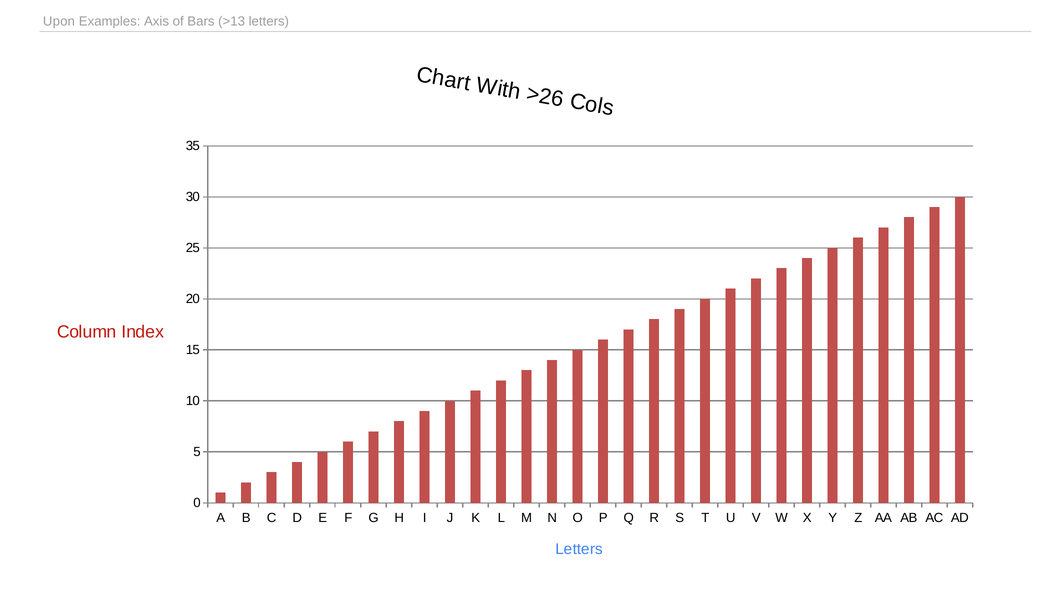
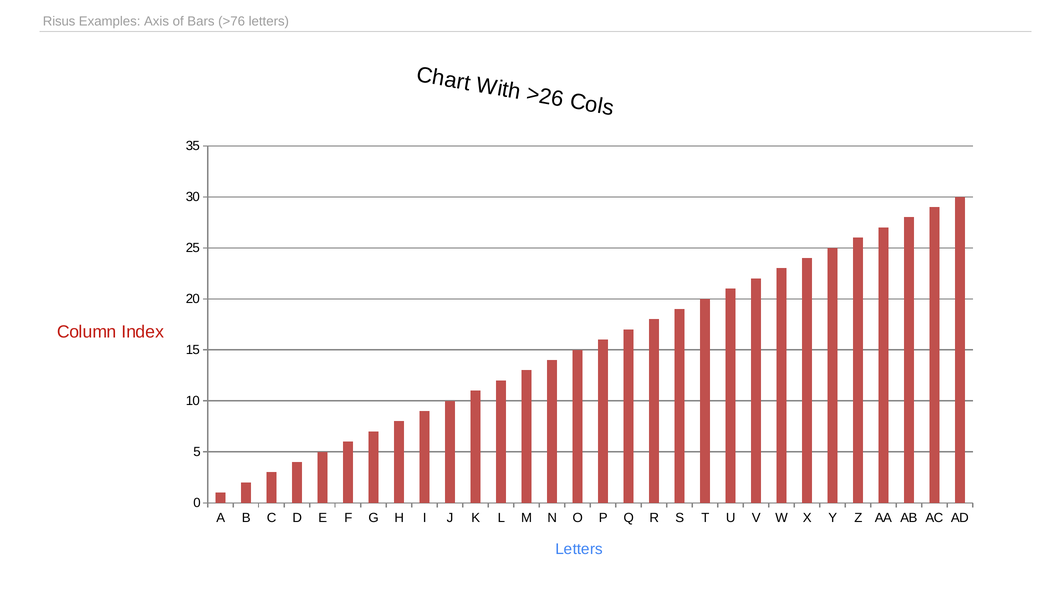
Upon: Upon -> Risus
>13: >13 -> >76
